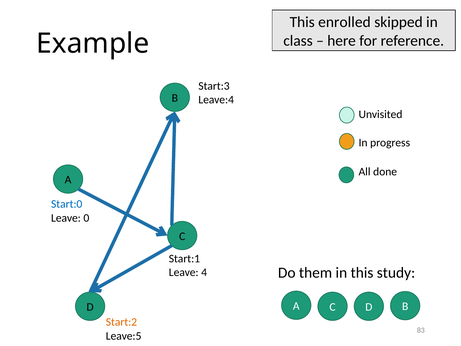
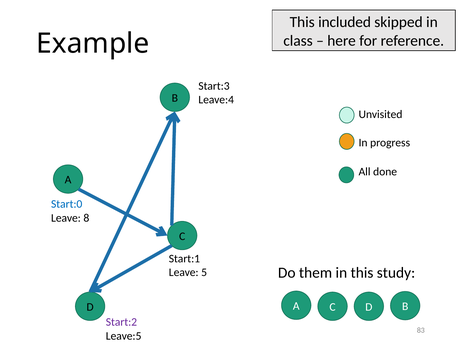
enrolled: enrolled -> included
0: 0 -> 8
4: 4 -> 5
Start:2 colour: orange -> purple
